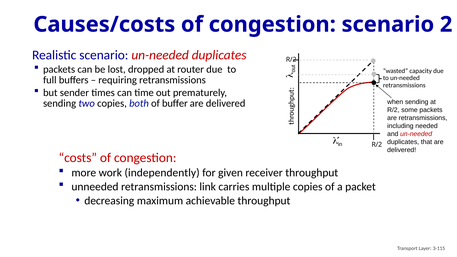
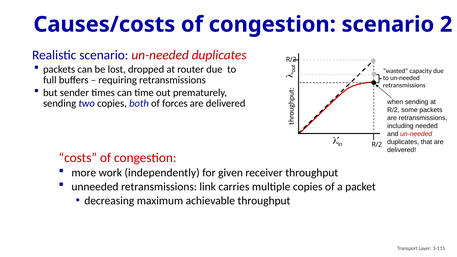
buffer: buffer -> forces
